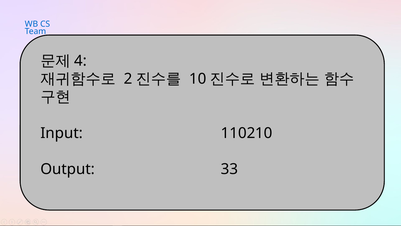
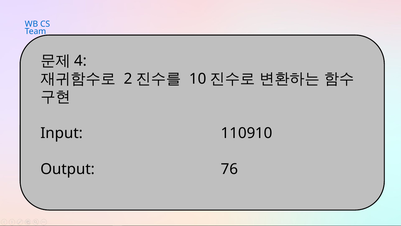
110210: 110210 -> 110910
33: 33 -> 76
